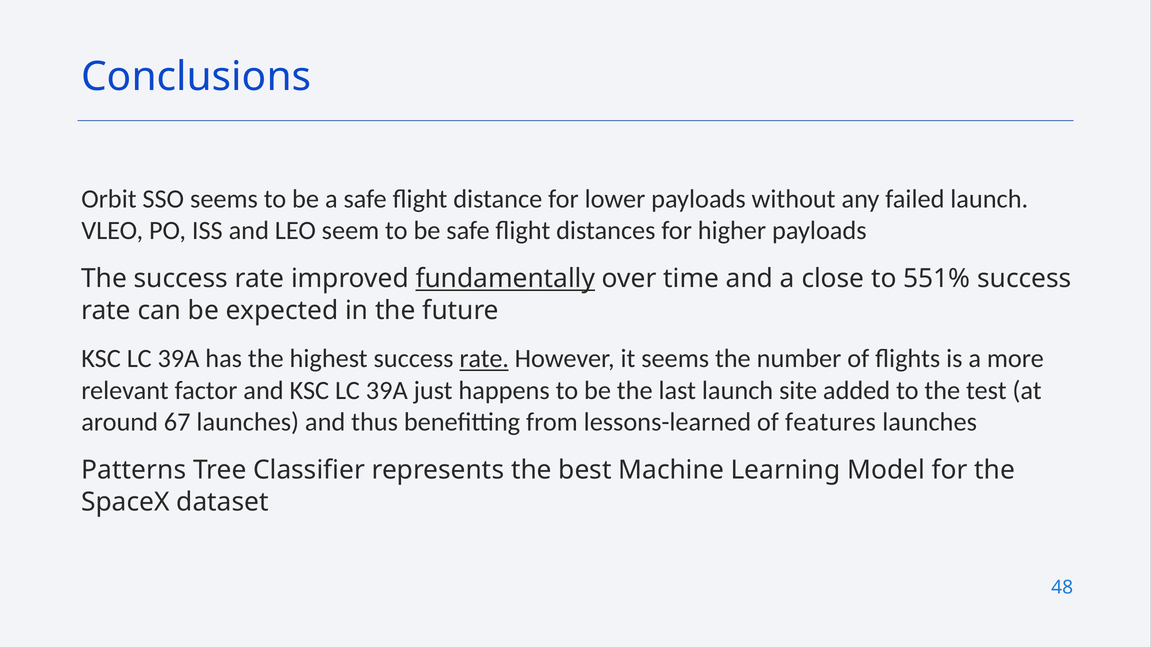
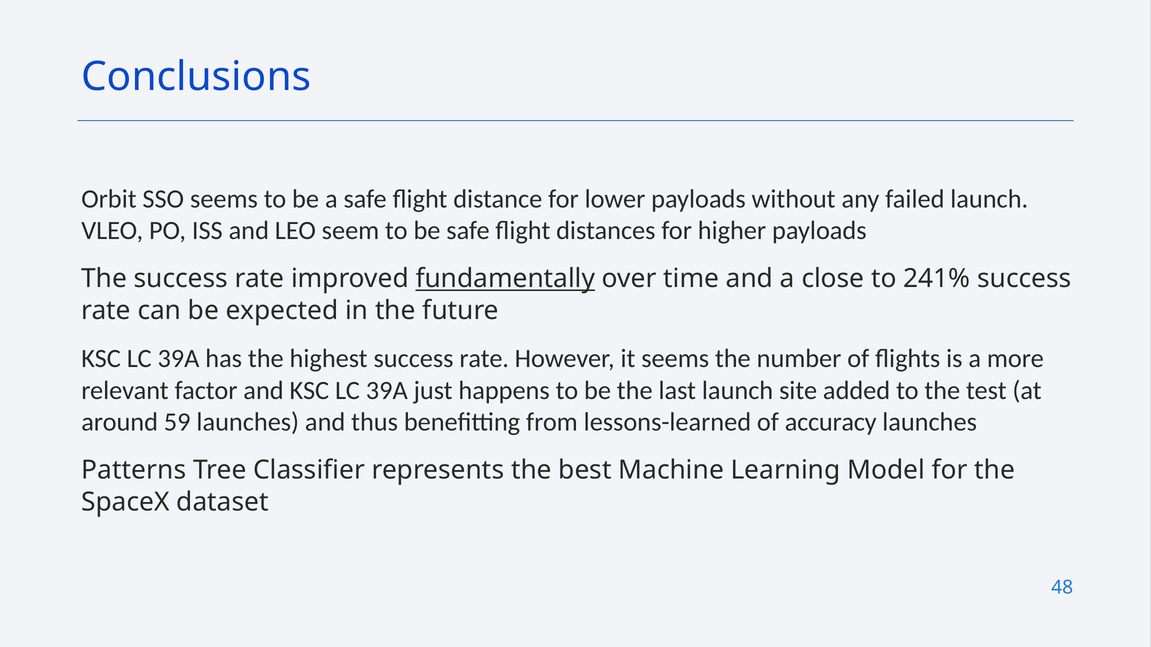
551%: 551% -> 241%
rate at (484, 359) underline: present -> none
67: 67 -> 59
features: features -> accuracy
